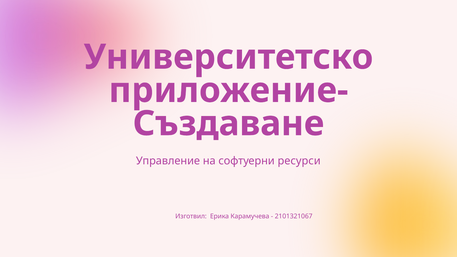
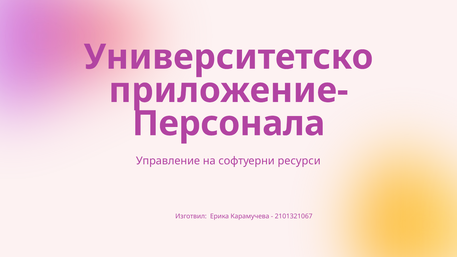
Създаване: Създаване -> Персонала
